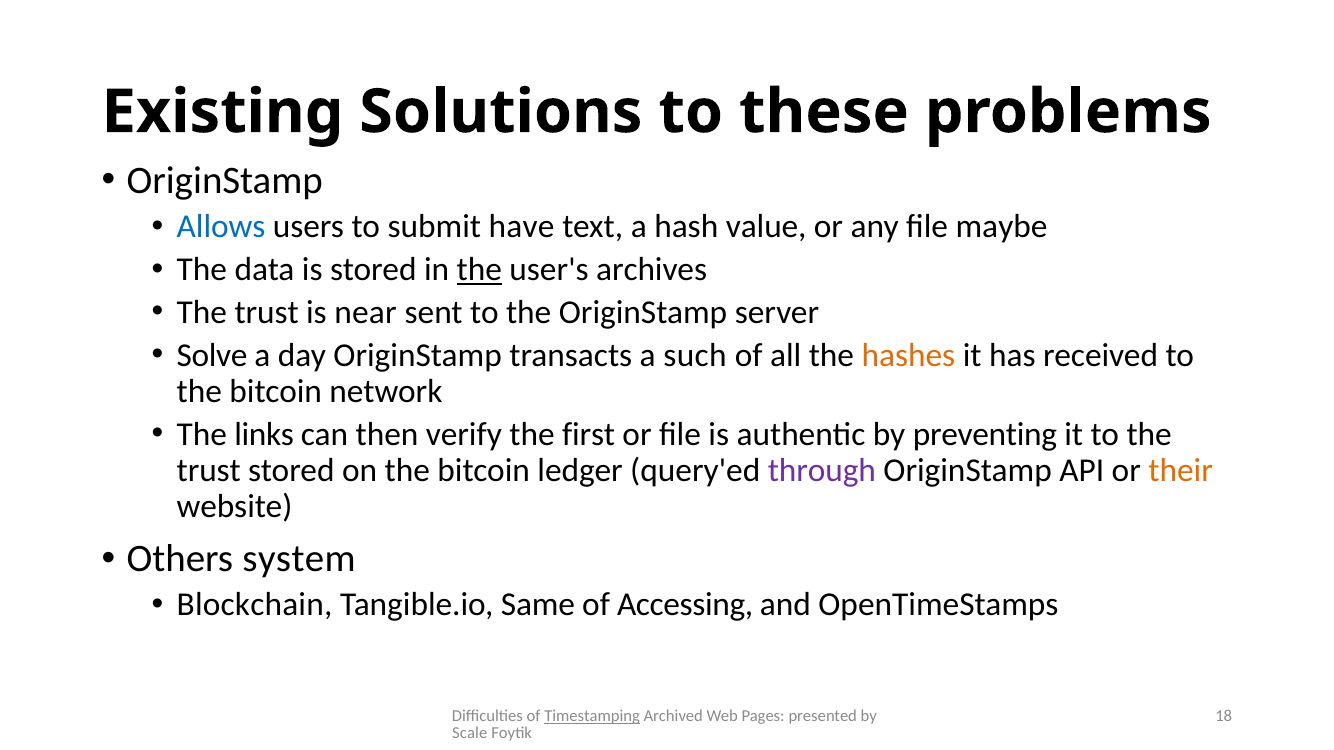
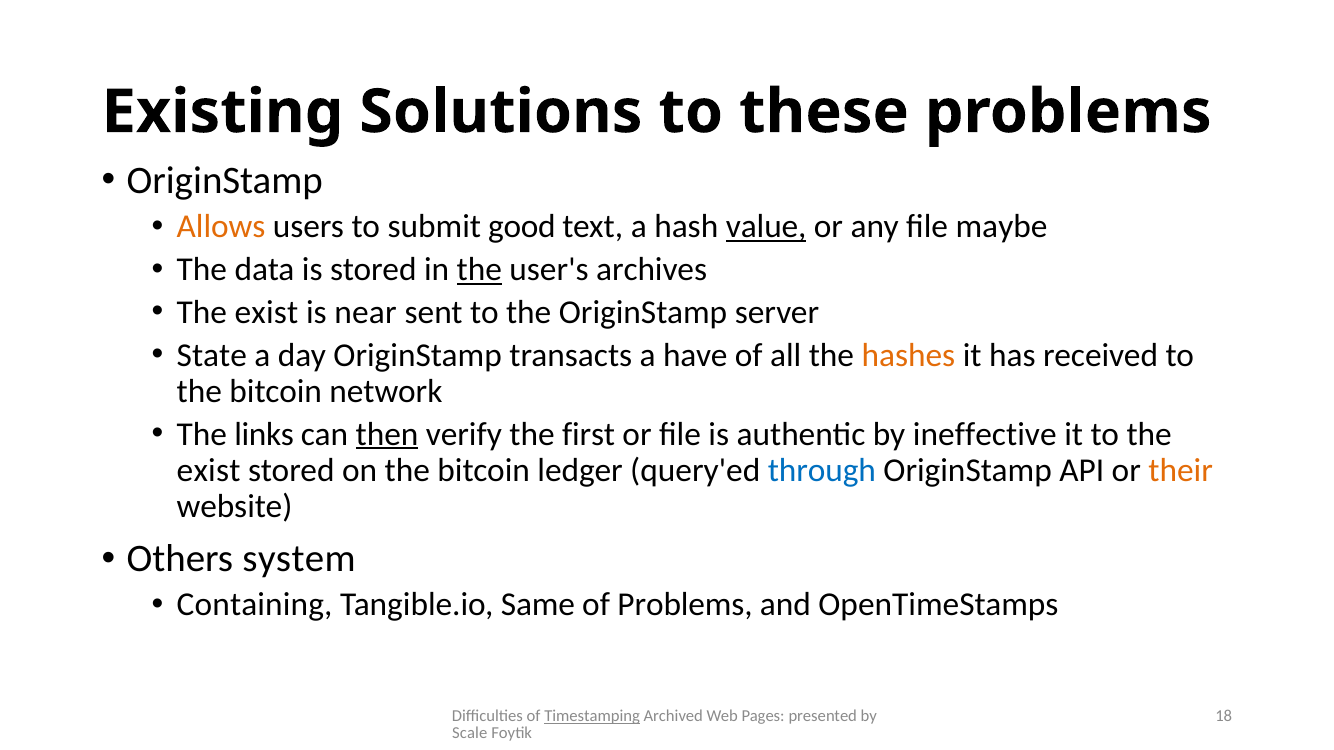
Allows colour: blue -> orange
have: have -> good
value underline: none -> present
trust at (267, 312): trust -> exist
Solve: Solve -> State
such: such -> have
then underline: none -> present
preventing: preventing -> ineffective
trust at (209, 470): trust -> exist
through colour: purple -> blue
Blockchain: Blockchain -> Containing
of Accessing: Accessing -> Problems
